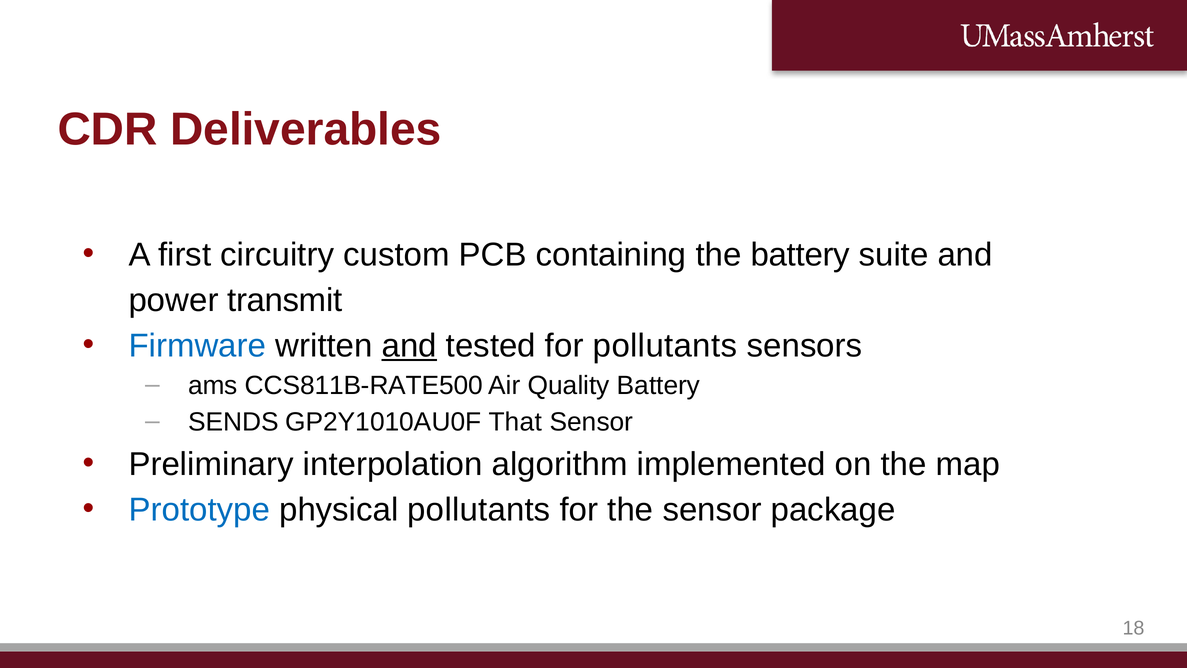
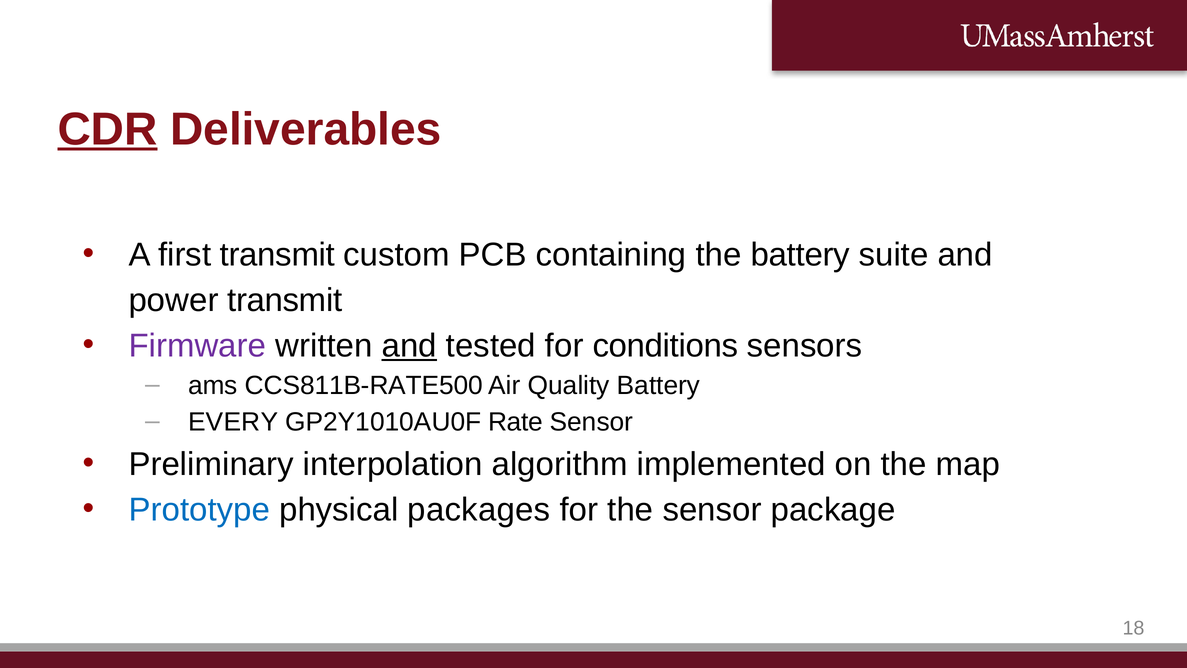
CDR underline: none -> present
first circuitry: circuitry -> transmit
Firmware colour: blue -> purple
for pollutants: pollutants -> conditions
SENDS: SENDS -> EVERY
That: That -> Rate
physical pollutants: pollutants -> packages
